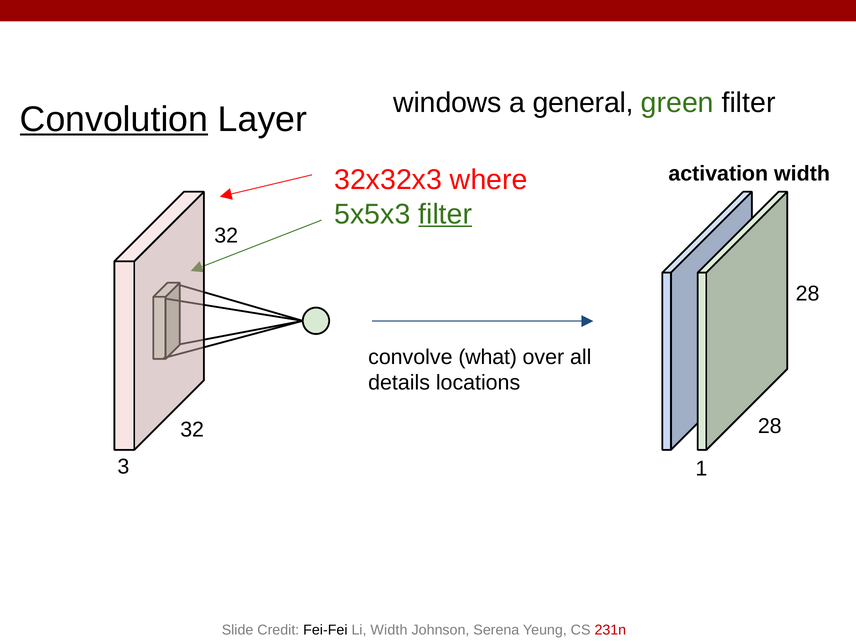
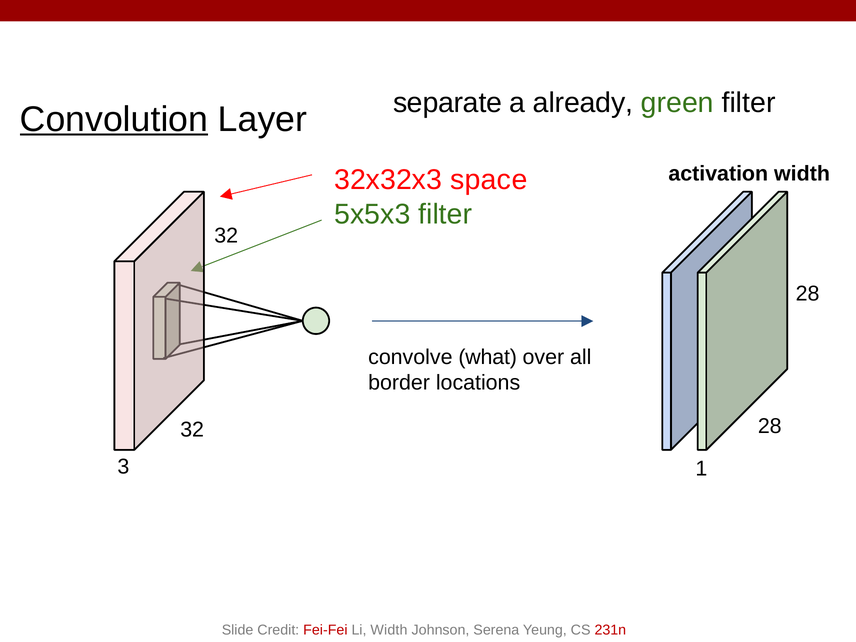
windows: windows -> separate
general: general -> already
where: where -> space
filter at (445, 214) underline: present -> none
details: details -> border
Fei-Fei colour: black -> red
